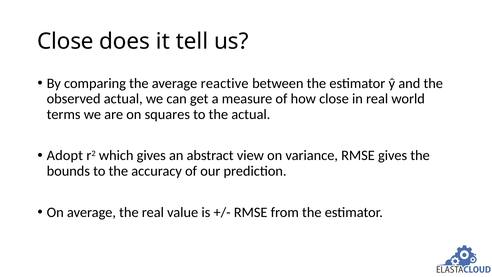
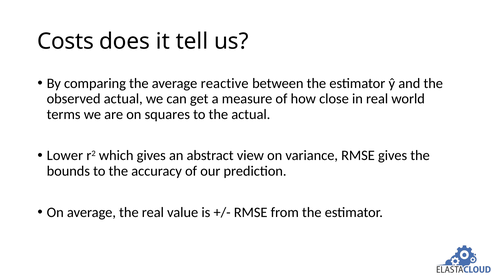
Close at (65, 41): Close -> Costs
Adopt: Adopt -> Lower
